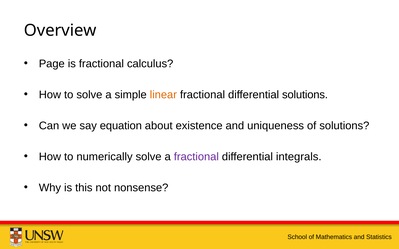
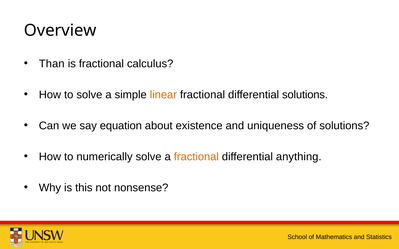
Page: Page -> Than
fractional at (196, 157) colour: purple -> orange
integrals: integrals -> anything
